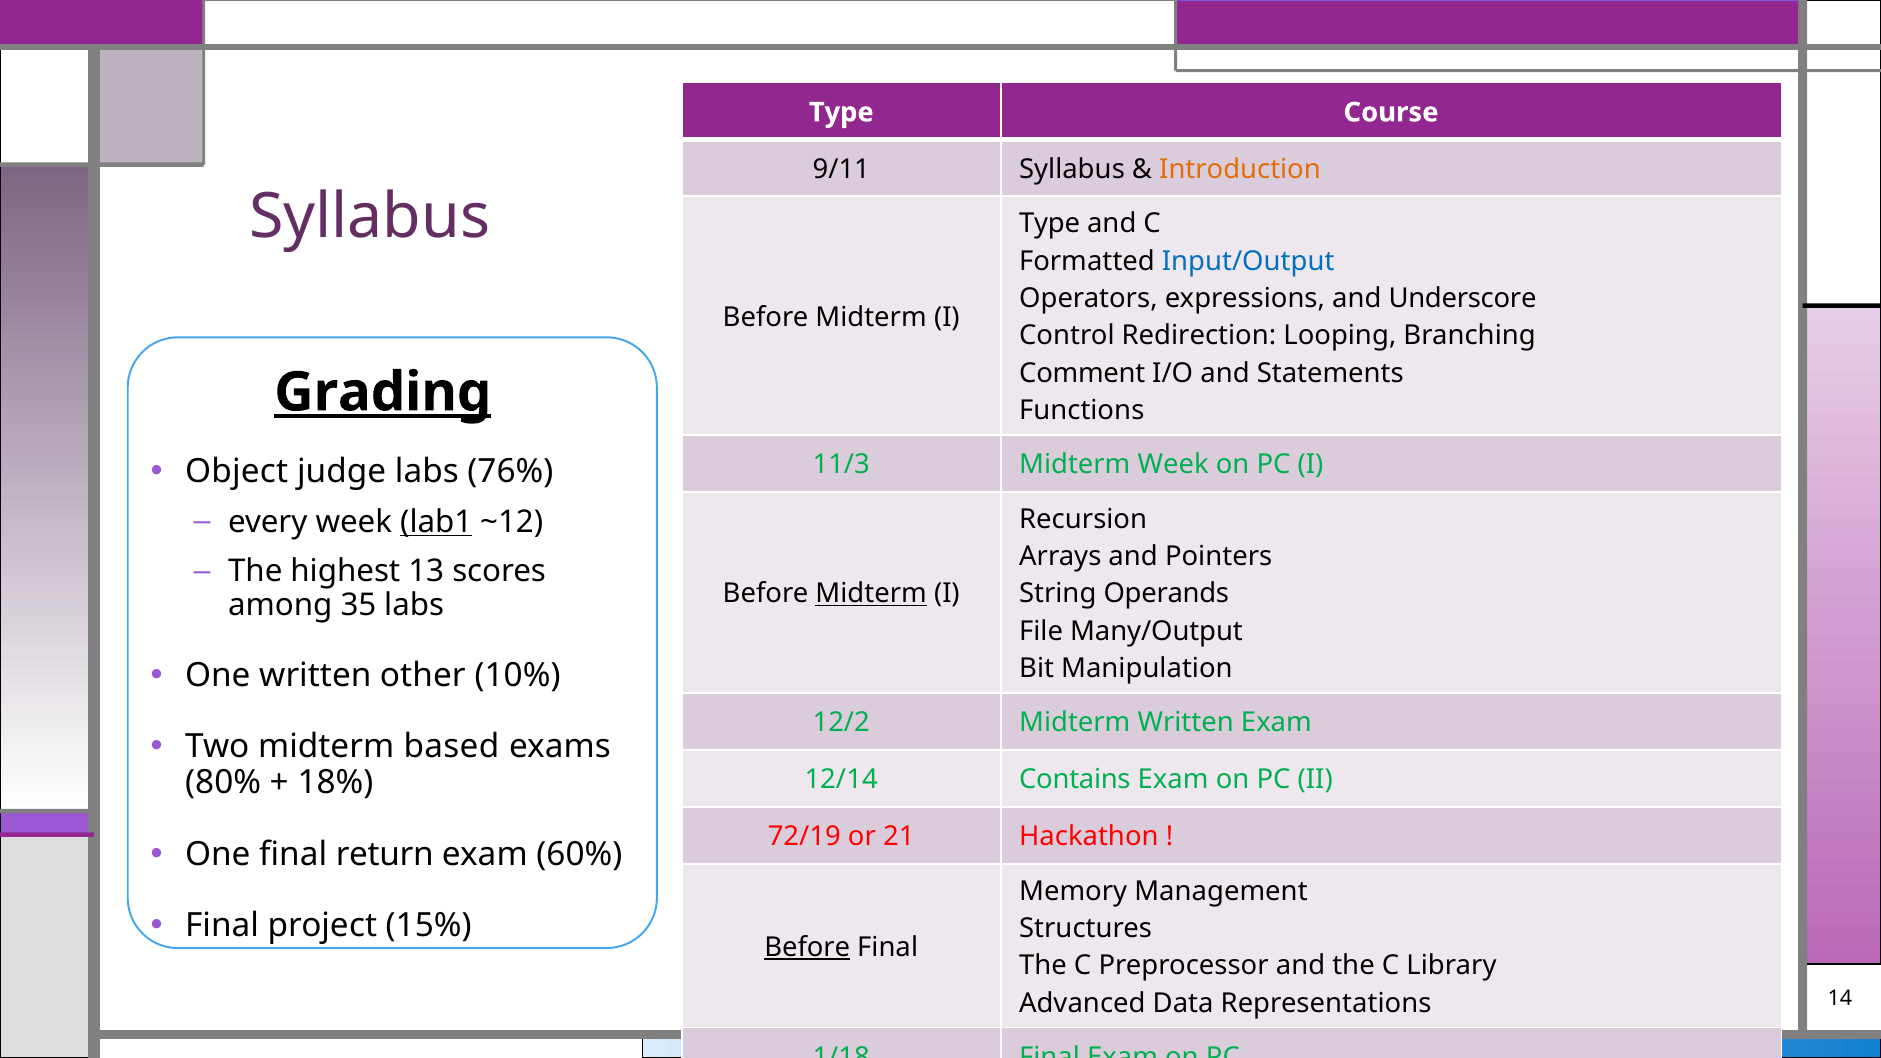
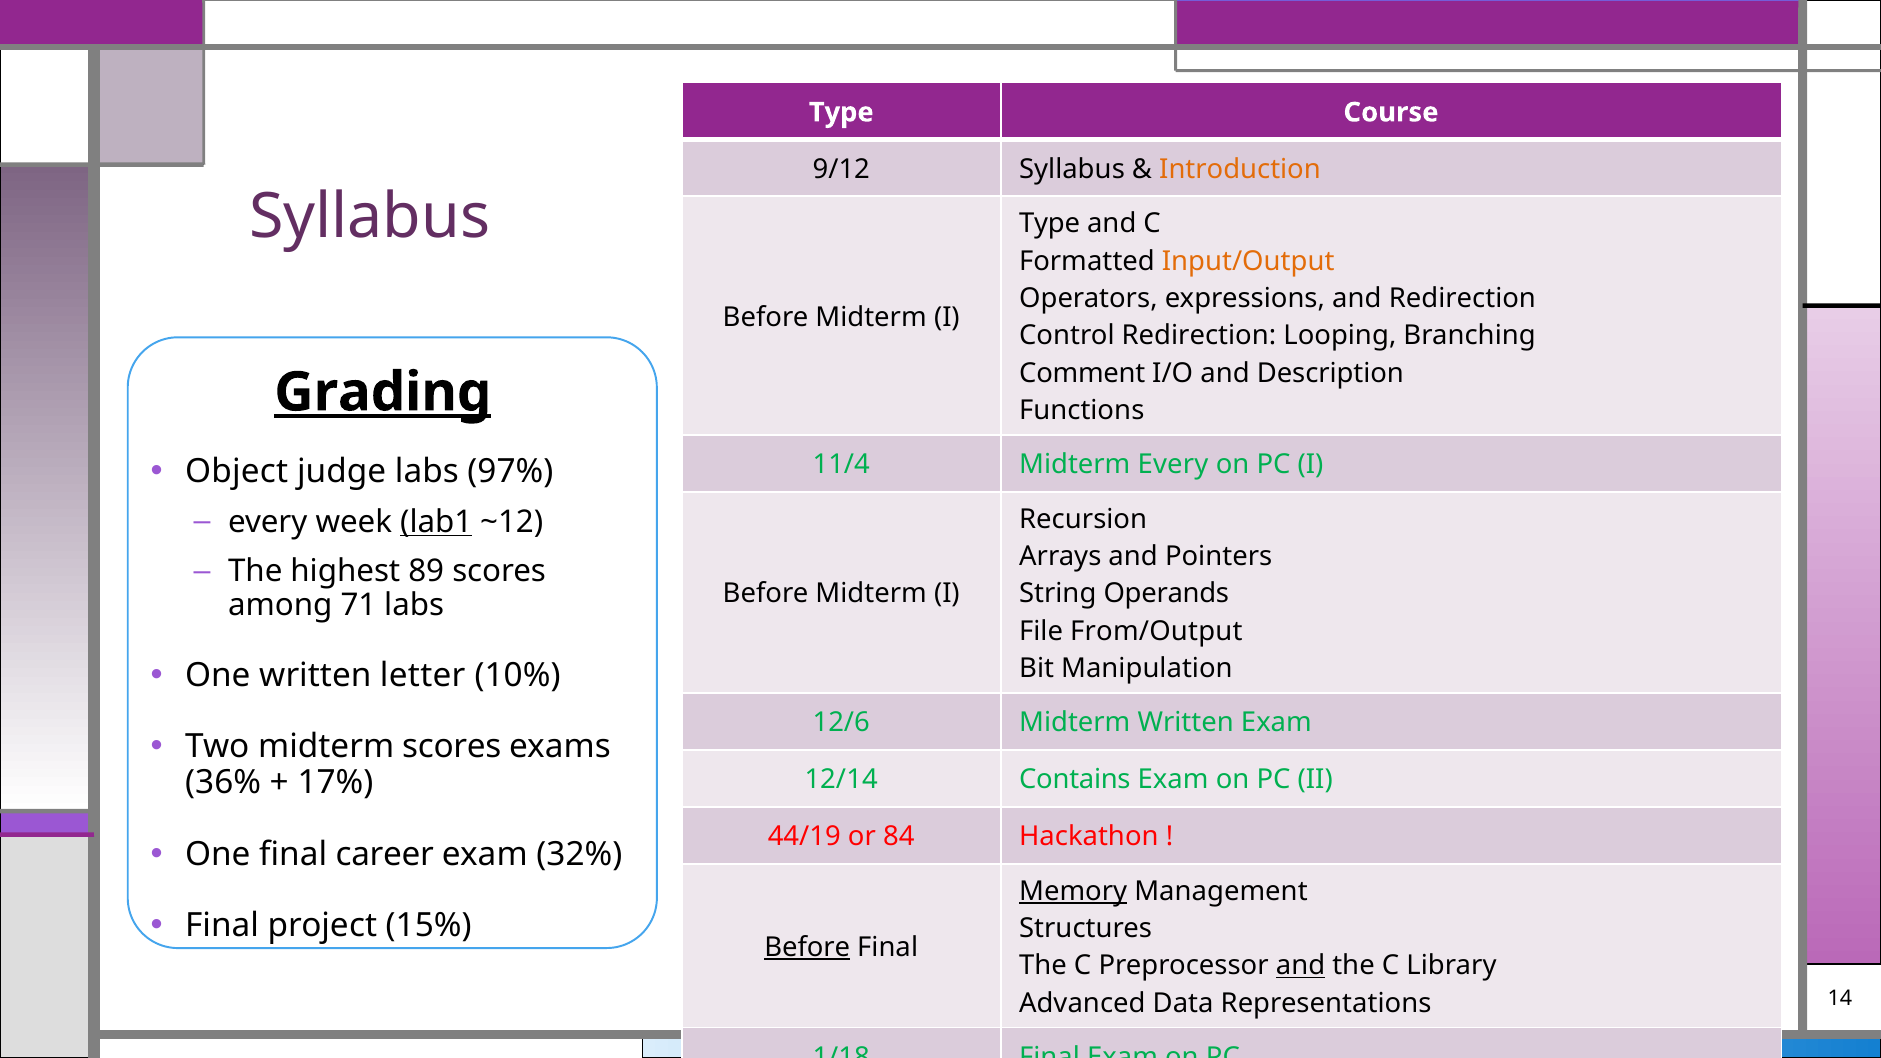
9/11: 9/11 -> 9/12
Input/Output colour: blue -> orange
and Underscore: Underscore -> Redirection
Statements: Statements -> Description
76%: 76% -> 97%
11/3: 11/3 -> 11/4
Midterm Week: Week -> Every
13: 13 -> 89
Midterm at (871, 594) underline: present -> none
35: 35 -> 71
Many/Output: Many/Output -> From/Output
other: other -> letter
12/2: 12/2 -> 12/6
midterm based: based -> scores
80%: 80% -> 36%
18%: 18% -> 17%
72/19: 72/19 -> 44/19
21: 21 -> 84
return: return -> career
60%: 60% -> 32%
Memory underline: none -> present
and at (1301, 966) underline: none -> present
